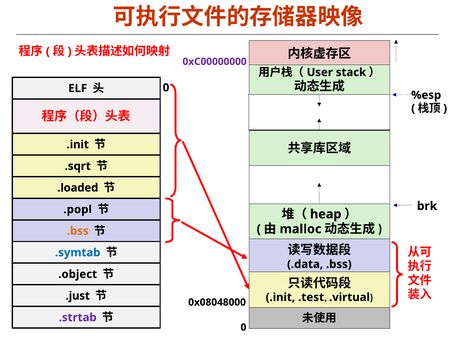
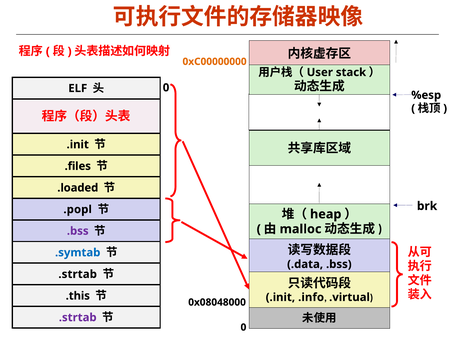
0xC00000000 colour: purple -> orange
.sqrt: .sqrt -> .files
.bss at (78, 231) colour: orange -> purple
.object at (78, 274): .object -> .strtab
.just: .just -> .this
.test: .test -> .info
